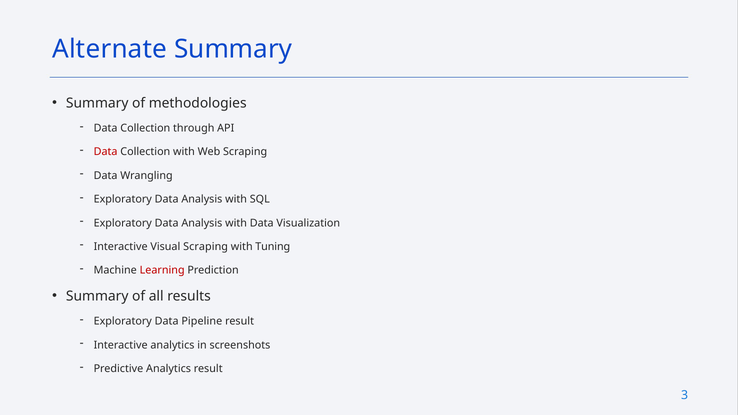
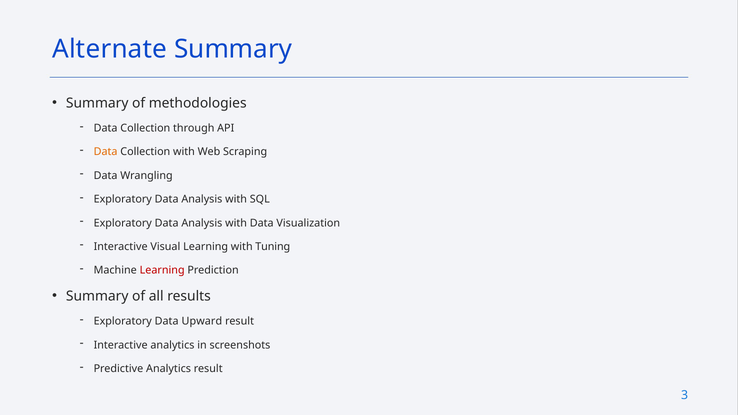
Data at (106, 152) colour: red -> orange
Visual Scraping: Scraping -> Learning
Pipeline: Pipeline -> Upward
